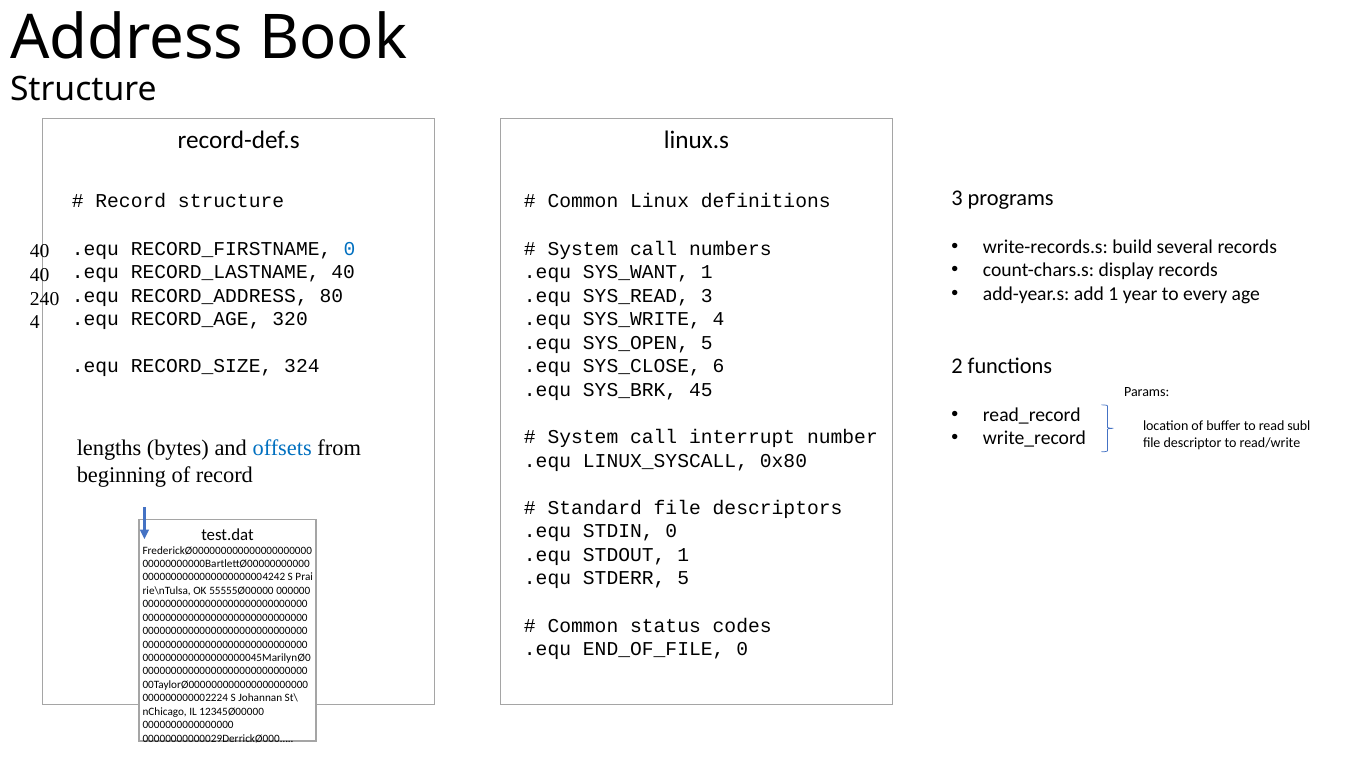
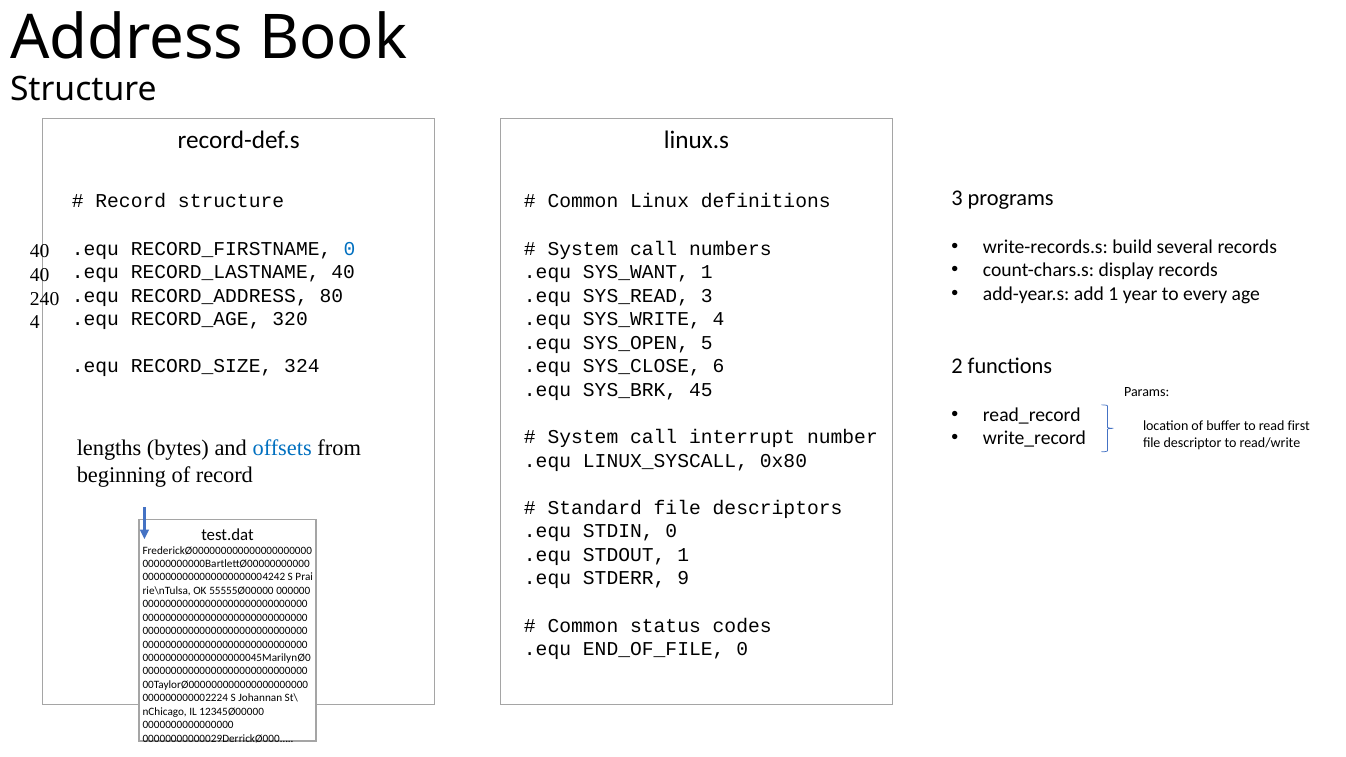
subl: subl -> first
STDERR 5: 5 -> 9
